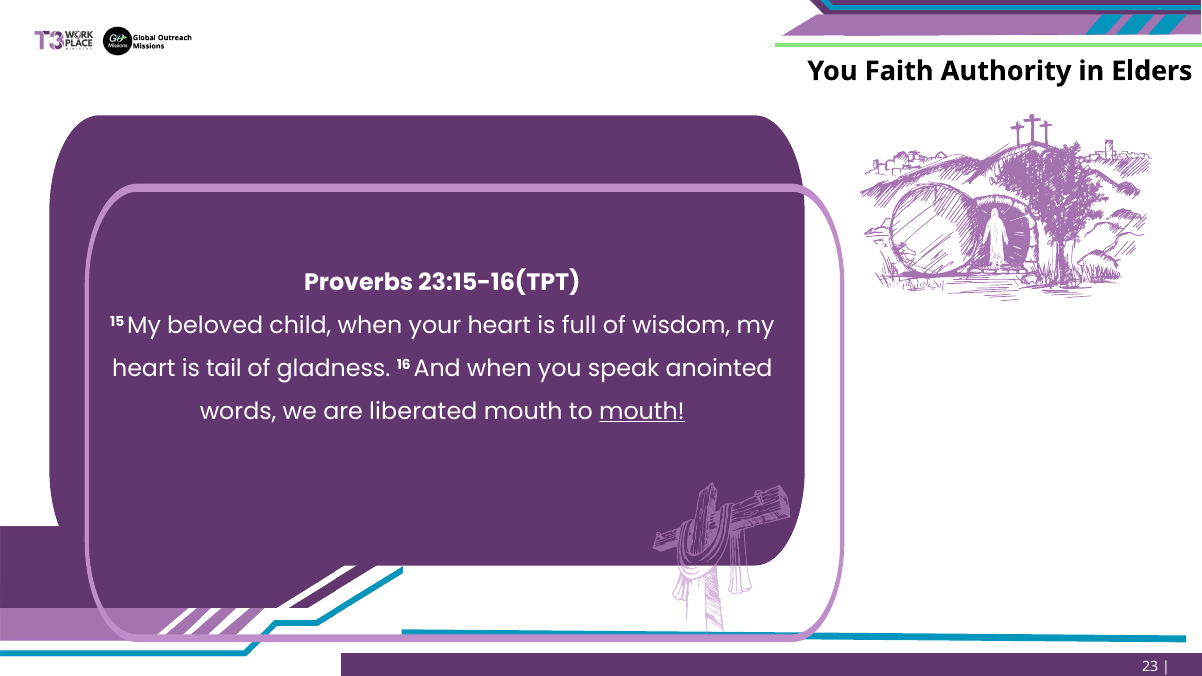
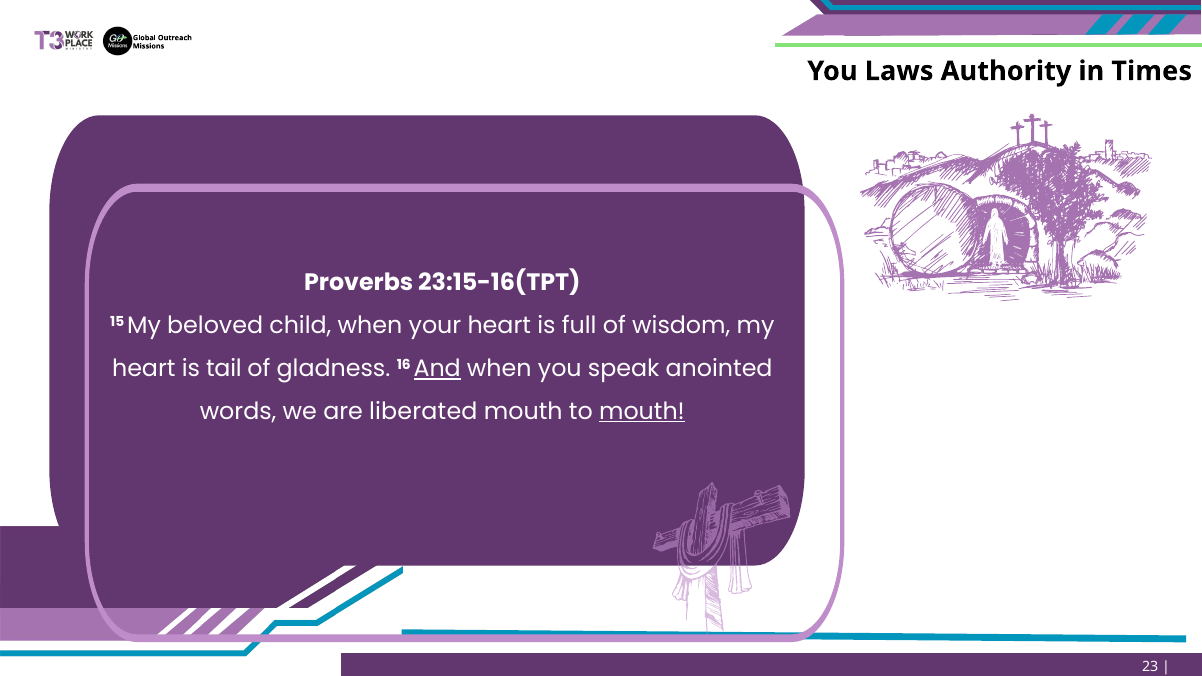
Faith: Faith -> Laws
Elders: Elders -> Times
And underline: none -> present
